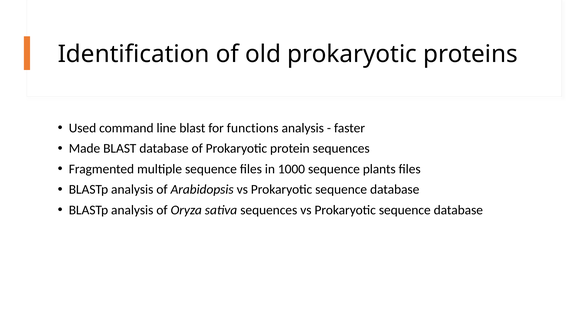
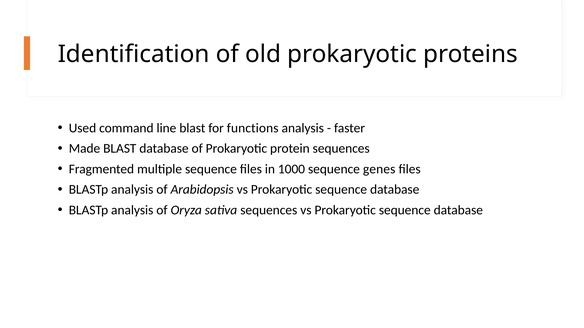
plants: plants -> genes
